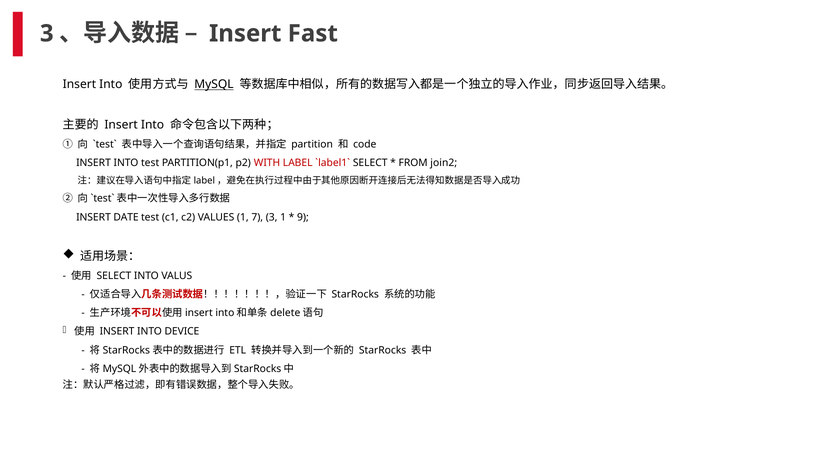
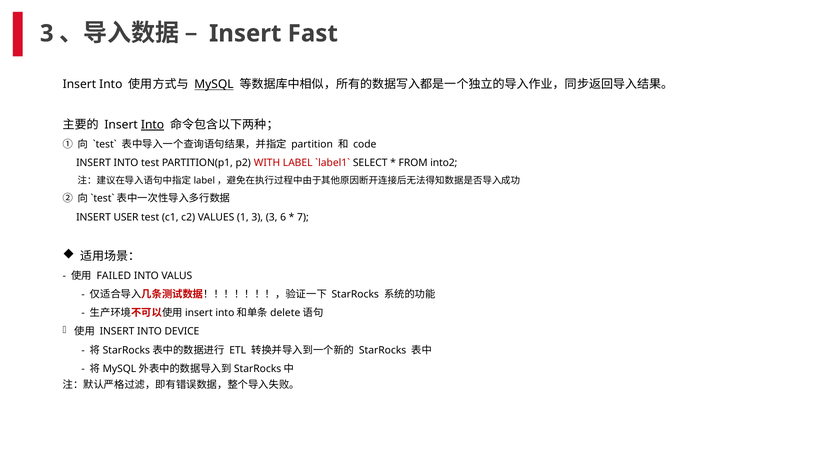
Into at (153, 125) underline: none -> present
join2: join2 -> into2
DATE: DATE -> USER
1 7: 7 -> 3
3 1: 1 -> 6
9: 9 -> 7
SELECT at (114, 276): SELECT -> FAILED
